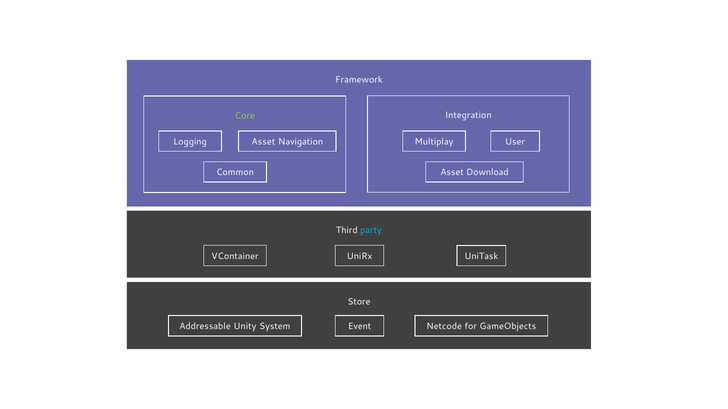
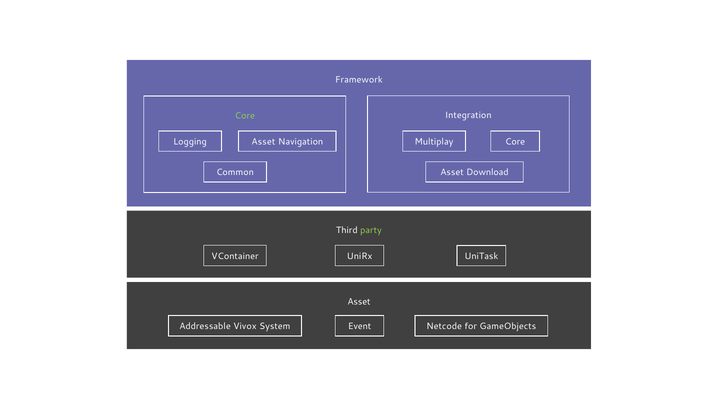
Logging User: User -> Core
party colour: light blue -> light green
Store at (359, 302): Store -> Asset
Unity: Unity -> Vivox
